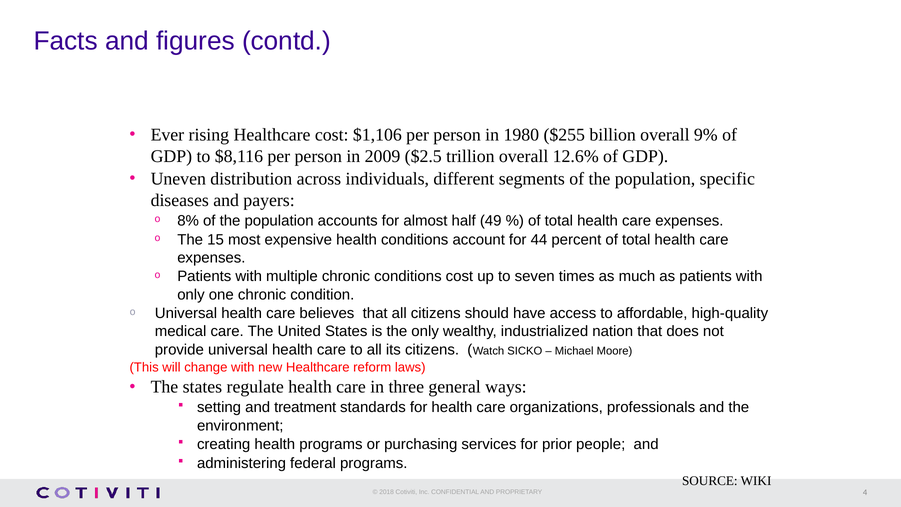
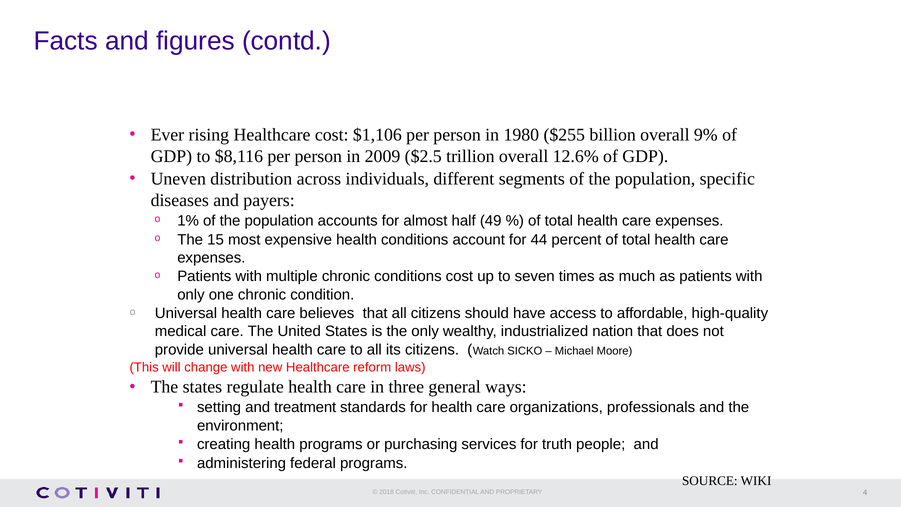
8%: 8% -> 1%
prior: prior -> truth
